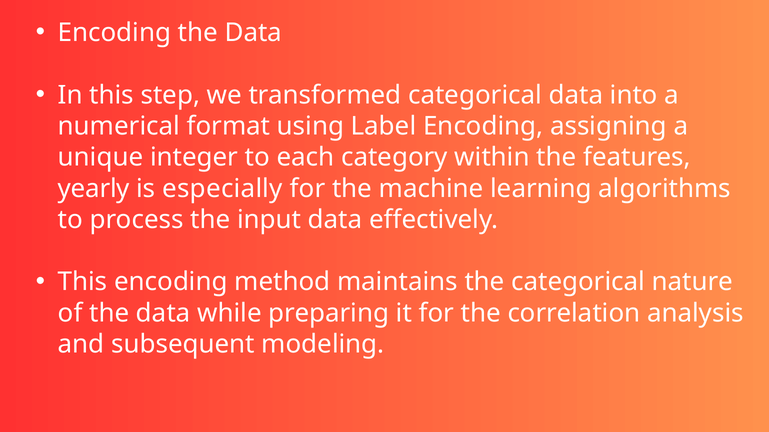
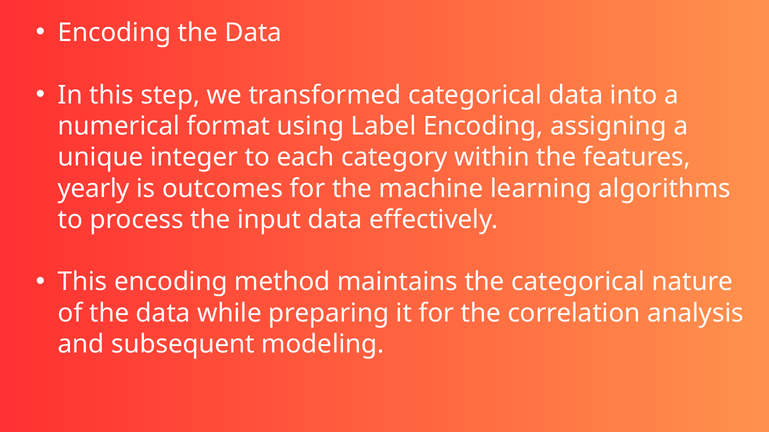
especially: especially -> outcomes
